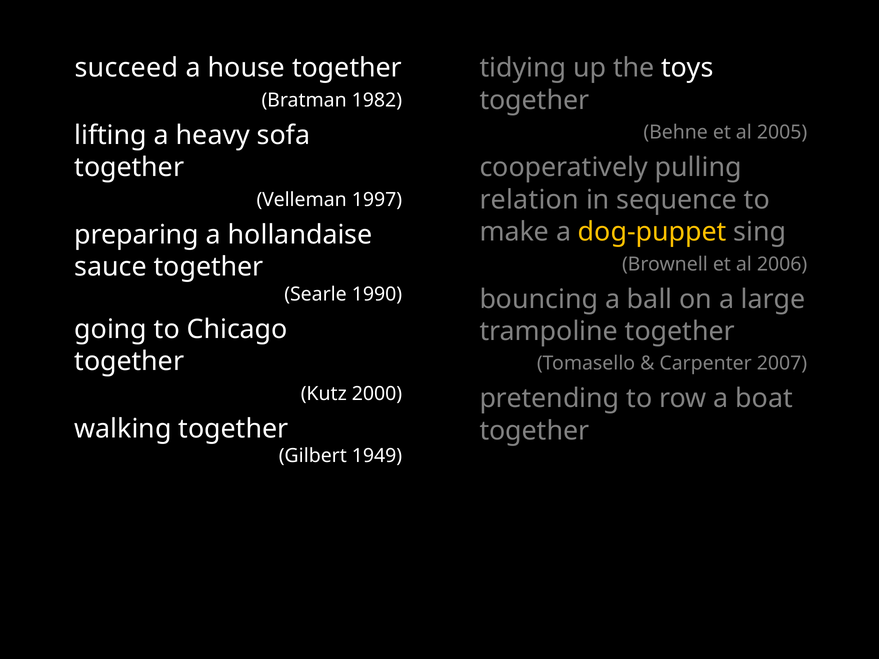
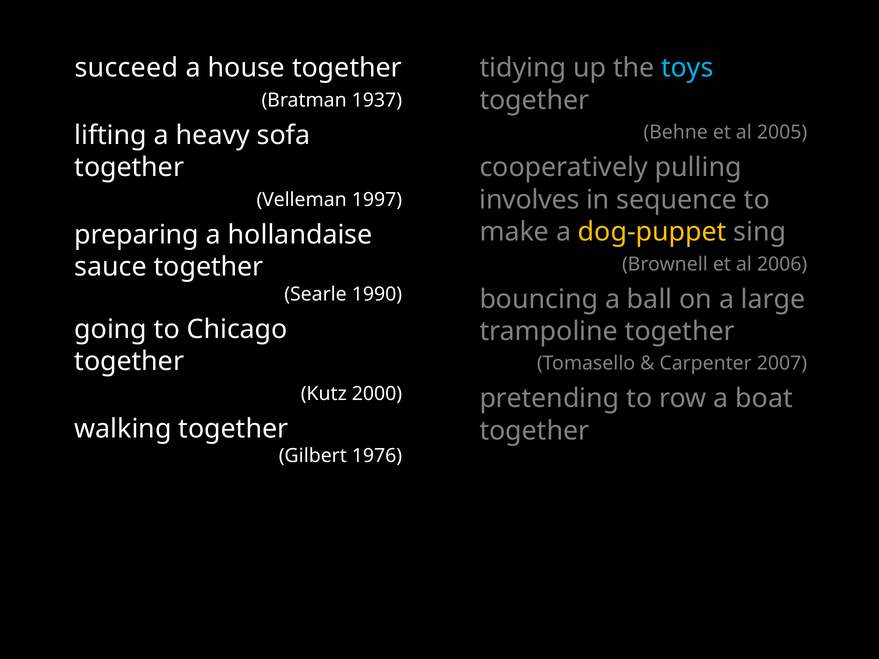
toys colour: white -> light blue
1982: 1982 -> 1937
relation: relation -> involves
1949: 1949 -> 1976
